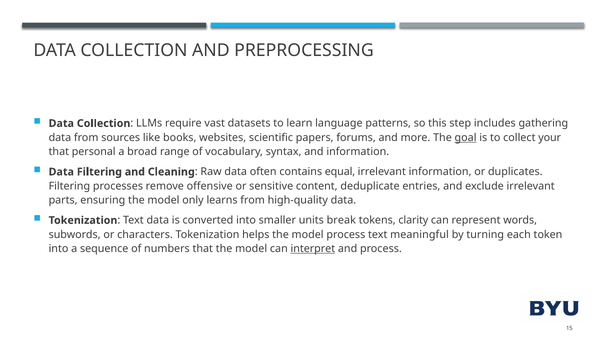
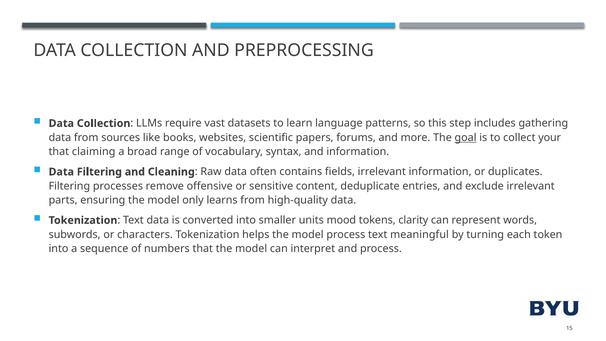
personal: personal -> claiming
equal: equal -> fields
break: break -> mood
interpret underline: present -> none
